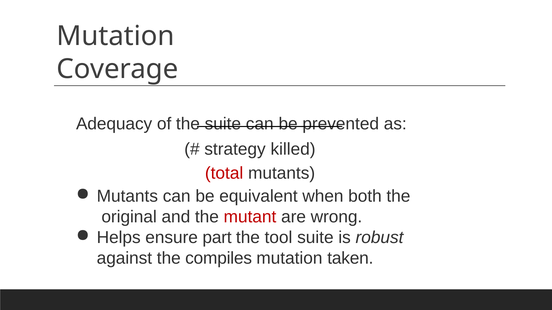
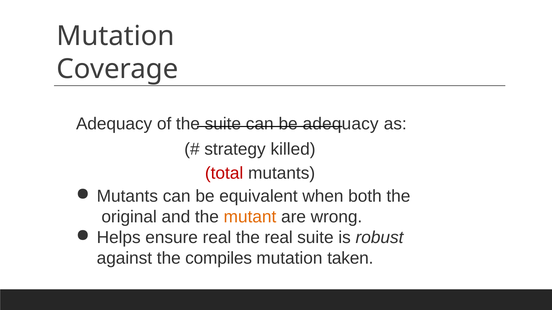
be prevented: prevented -> adequacy
mutant colour: red -> orange
ensure part: part -> real
the tool: tool -> real
